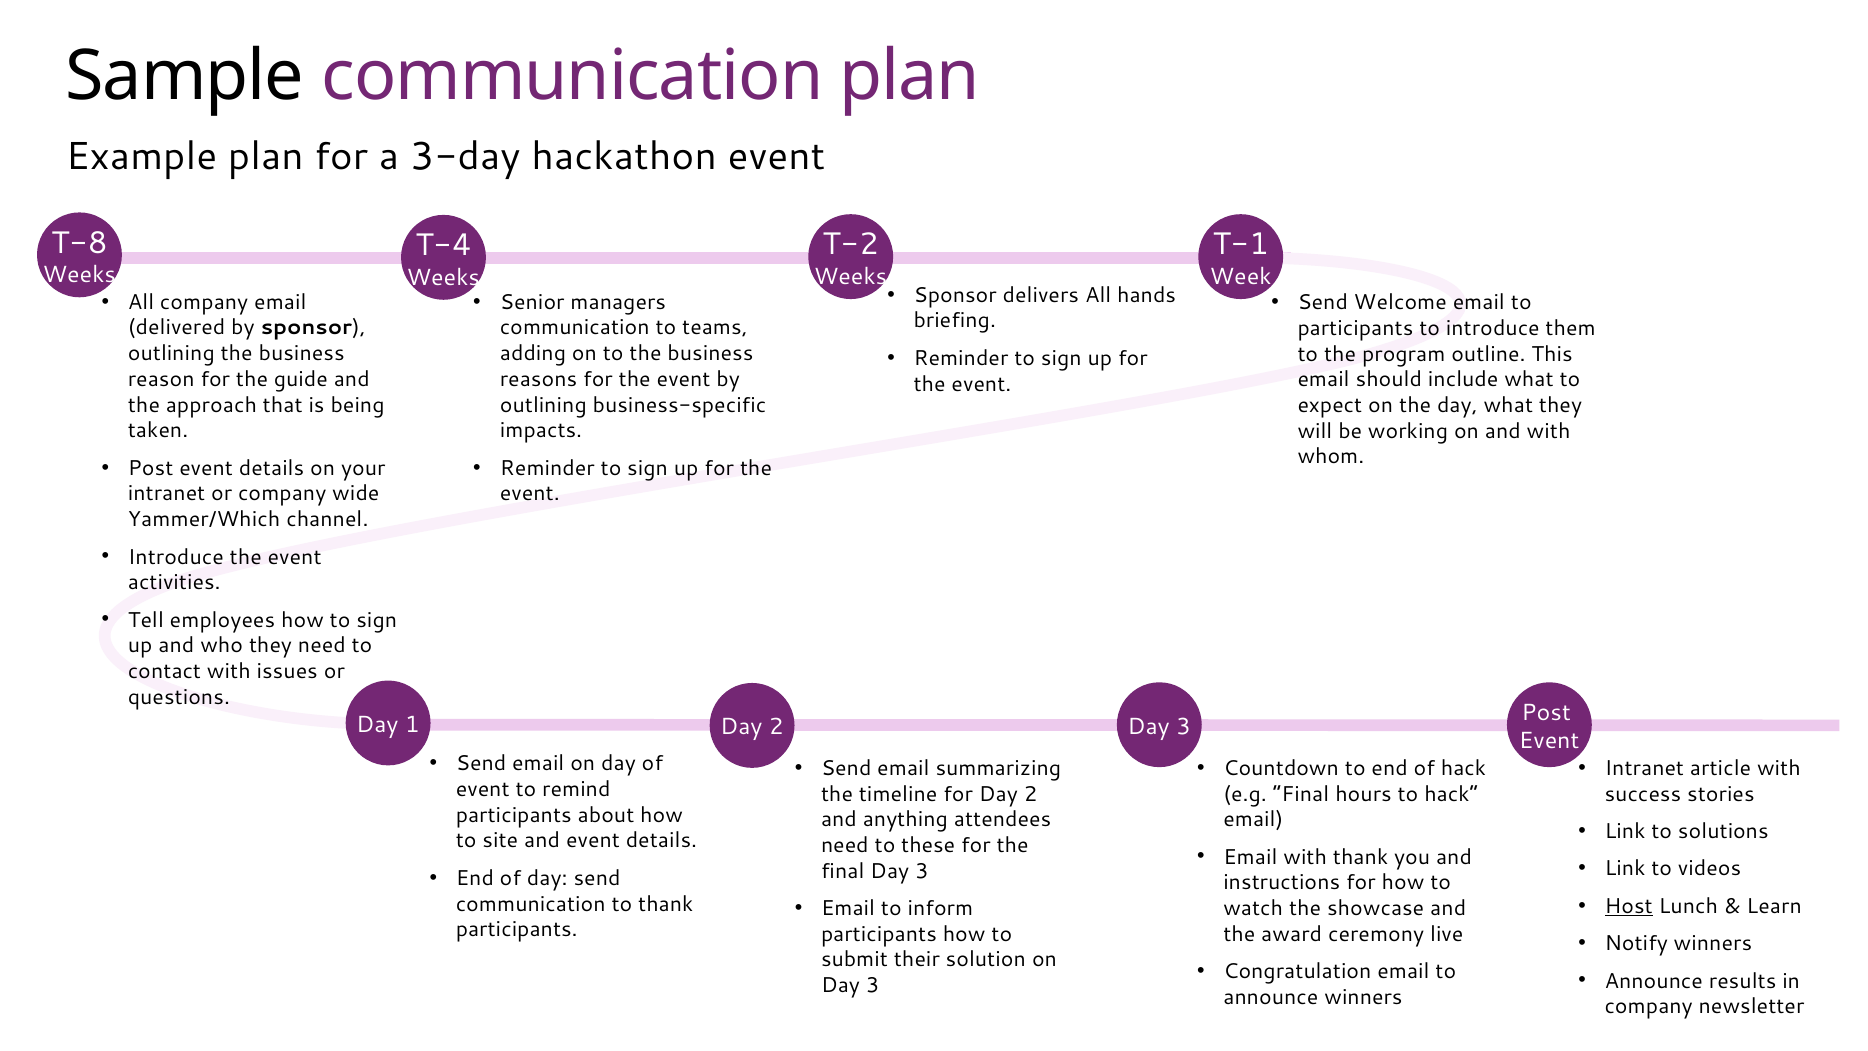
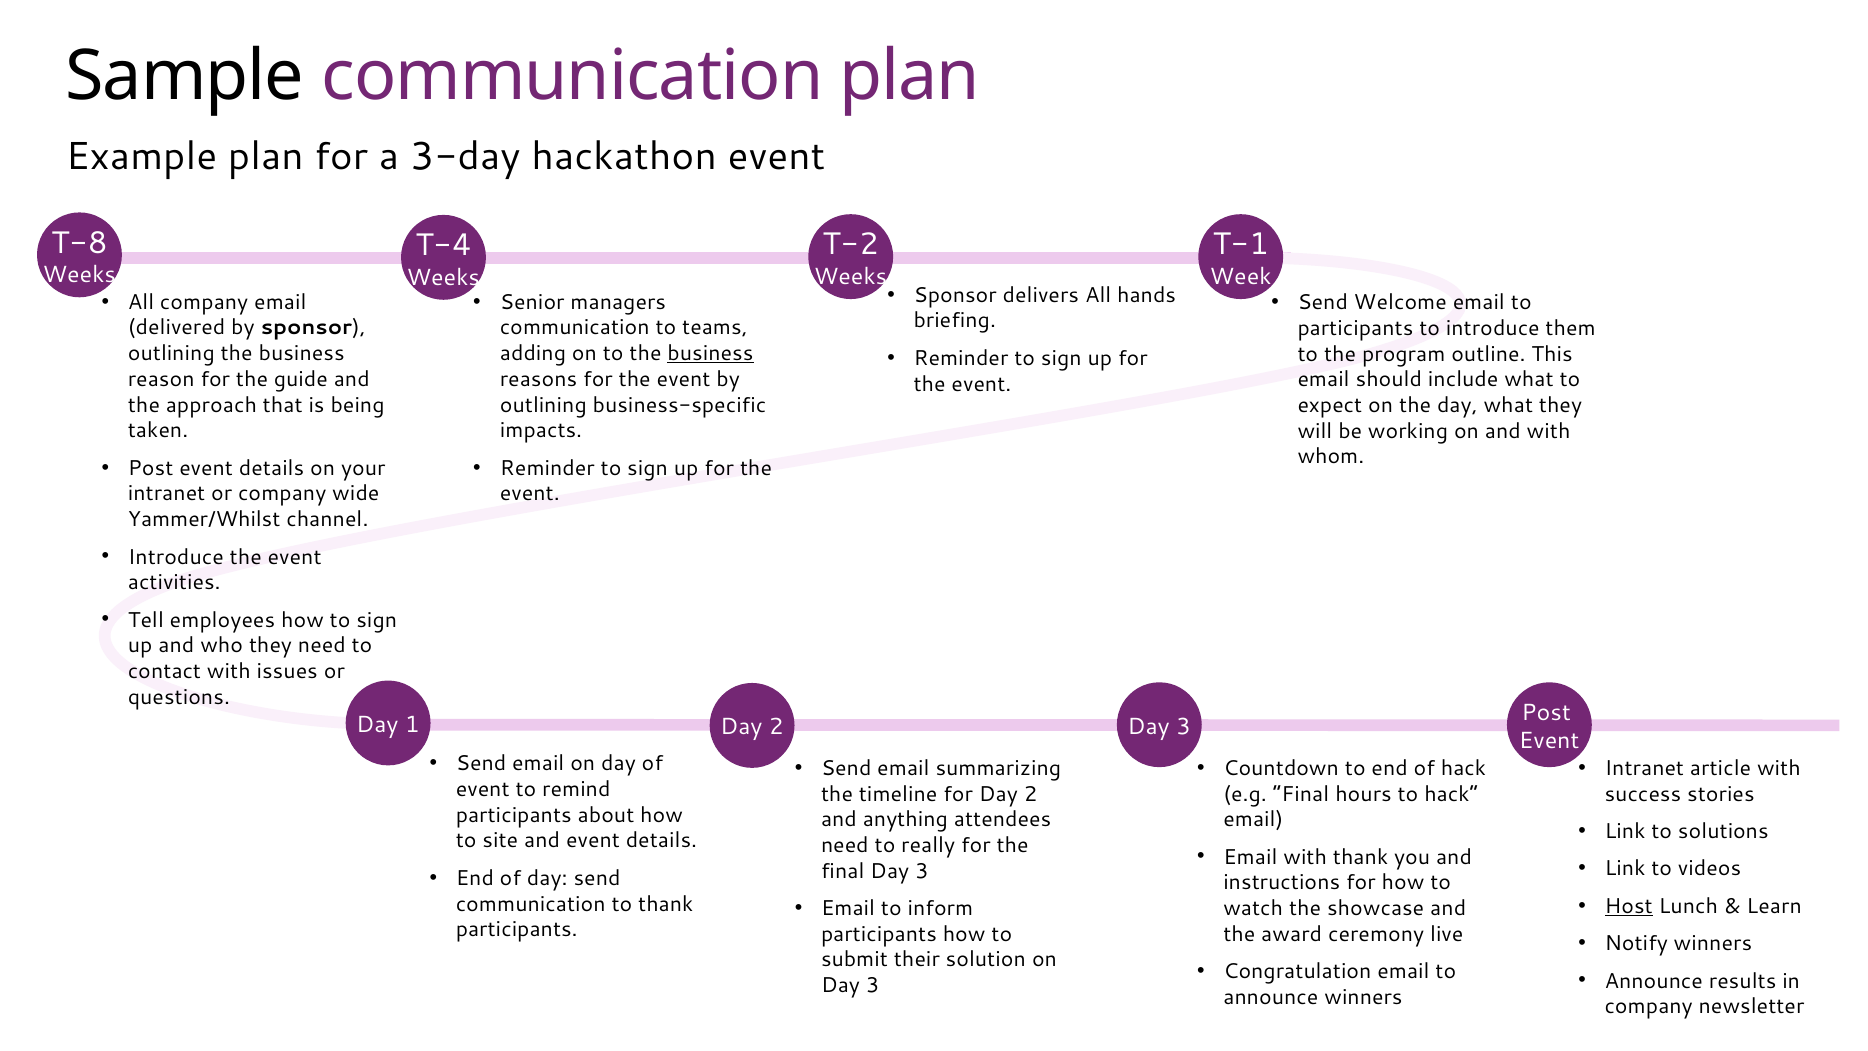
business at (710, 354) underline: none -> present
Yammer/Which: Yammer/Which -> Yammer/Whilst
these: these -> really
